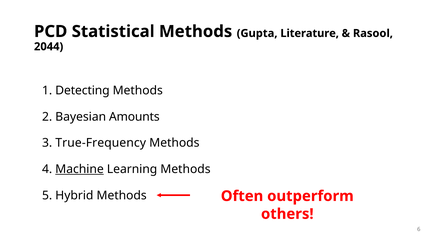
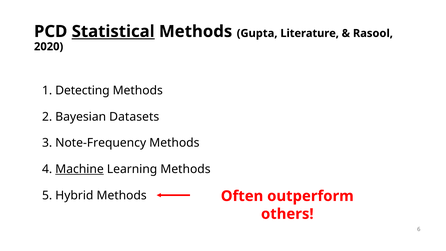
Statistical underline: none -> present
2044: 2044 -> 2020
Amounts: Amounts -> Datasets
True-Frequency: True-Frequency -> Note-Frequency
